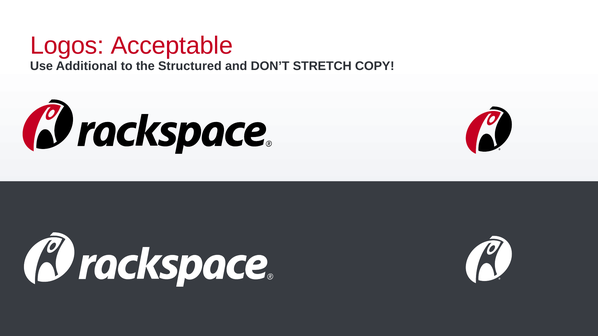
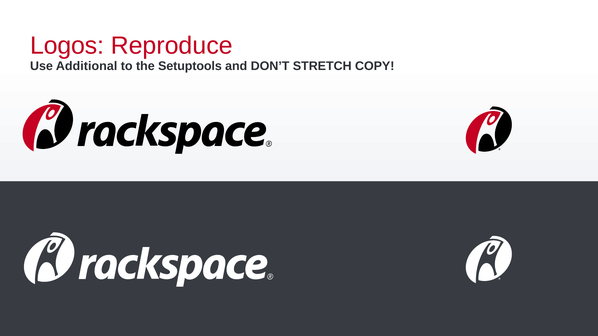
Acceptable: Acceptable -> Reproduce
Structured: Structured -> Setuptools
